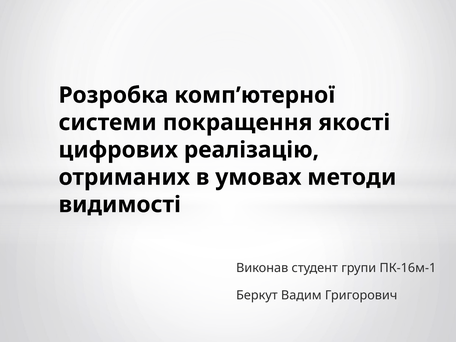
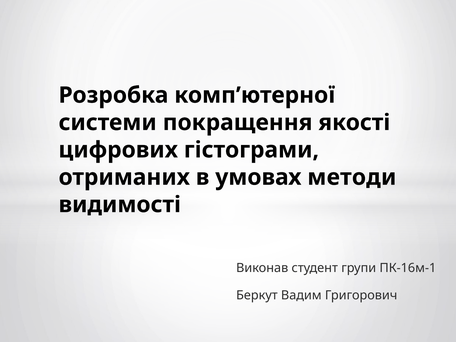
реалізацію: реалізацію -> гістограми
